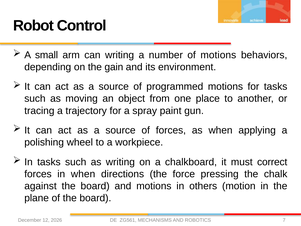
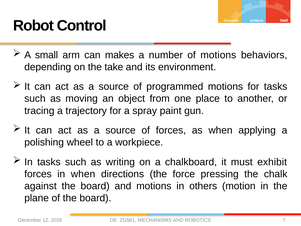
can writing: writing -> makes
gain: gain -> take
correct: correct -> exhibit
